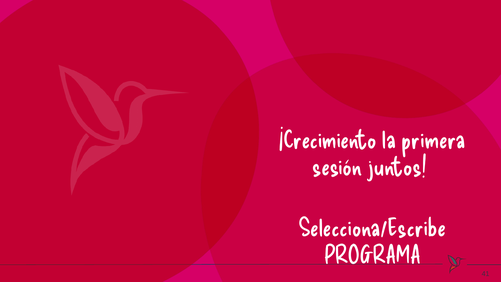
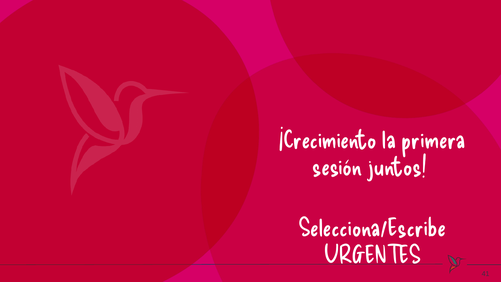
PROGRAMA: PROGRAMA -> URGENTES
